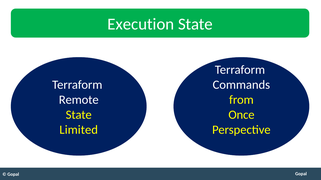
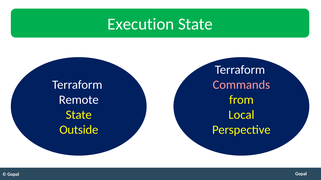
Commands colour: white -> pink
Once: Once -> Local
Limited: Limited -> Outside
